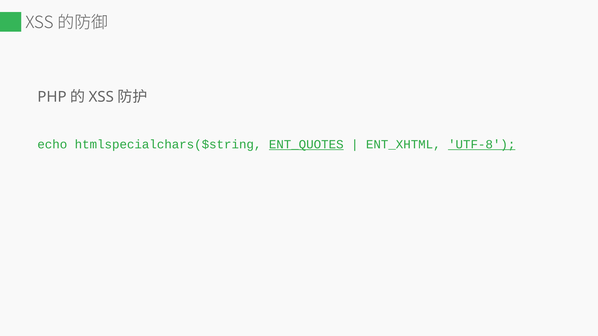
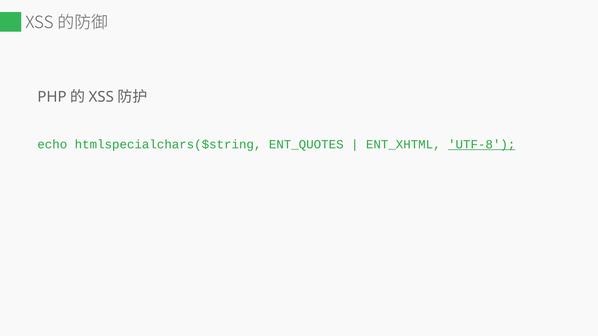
ENT_QUOTES underline: present -> none
